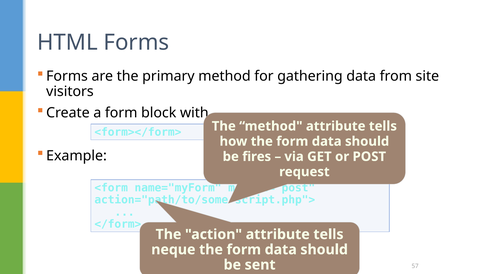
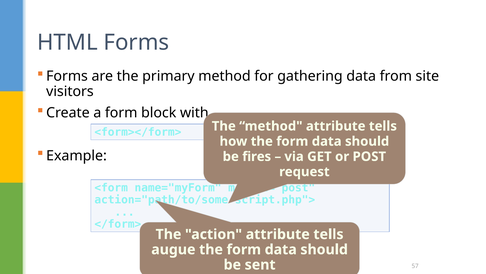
neque: neque -> augue
